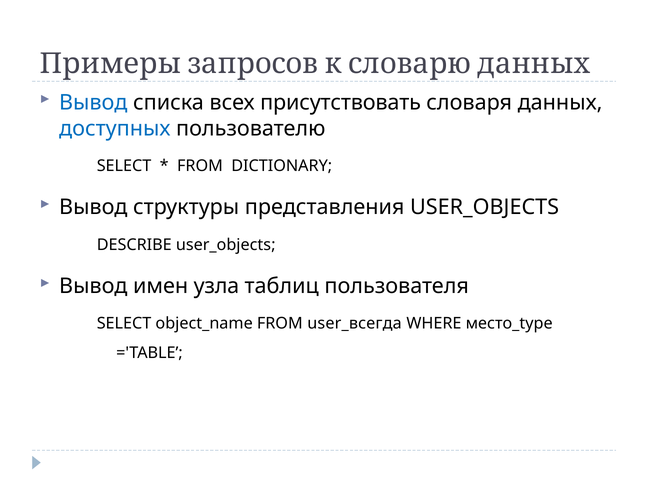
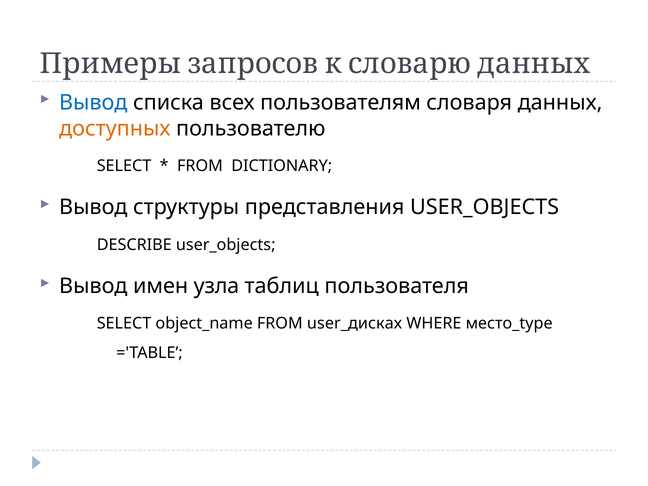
присутствовать: присутствовать -> пользователям
доступных colour: blue -> orange
user_всегда: user_всегда -> user_дисках
